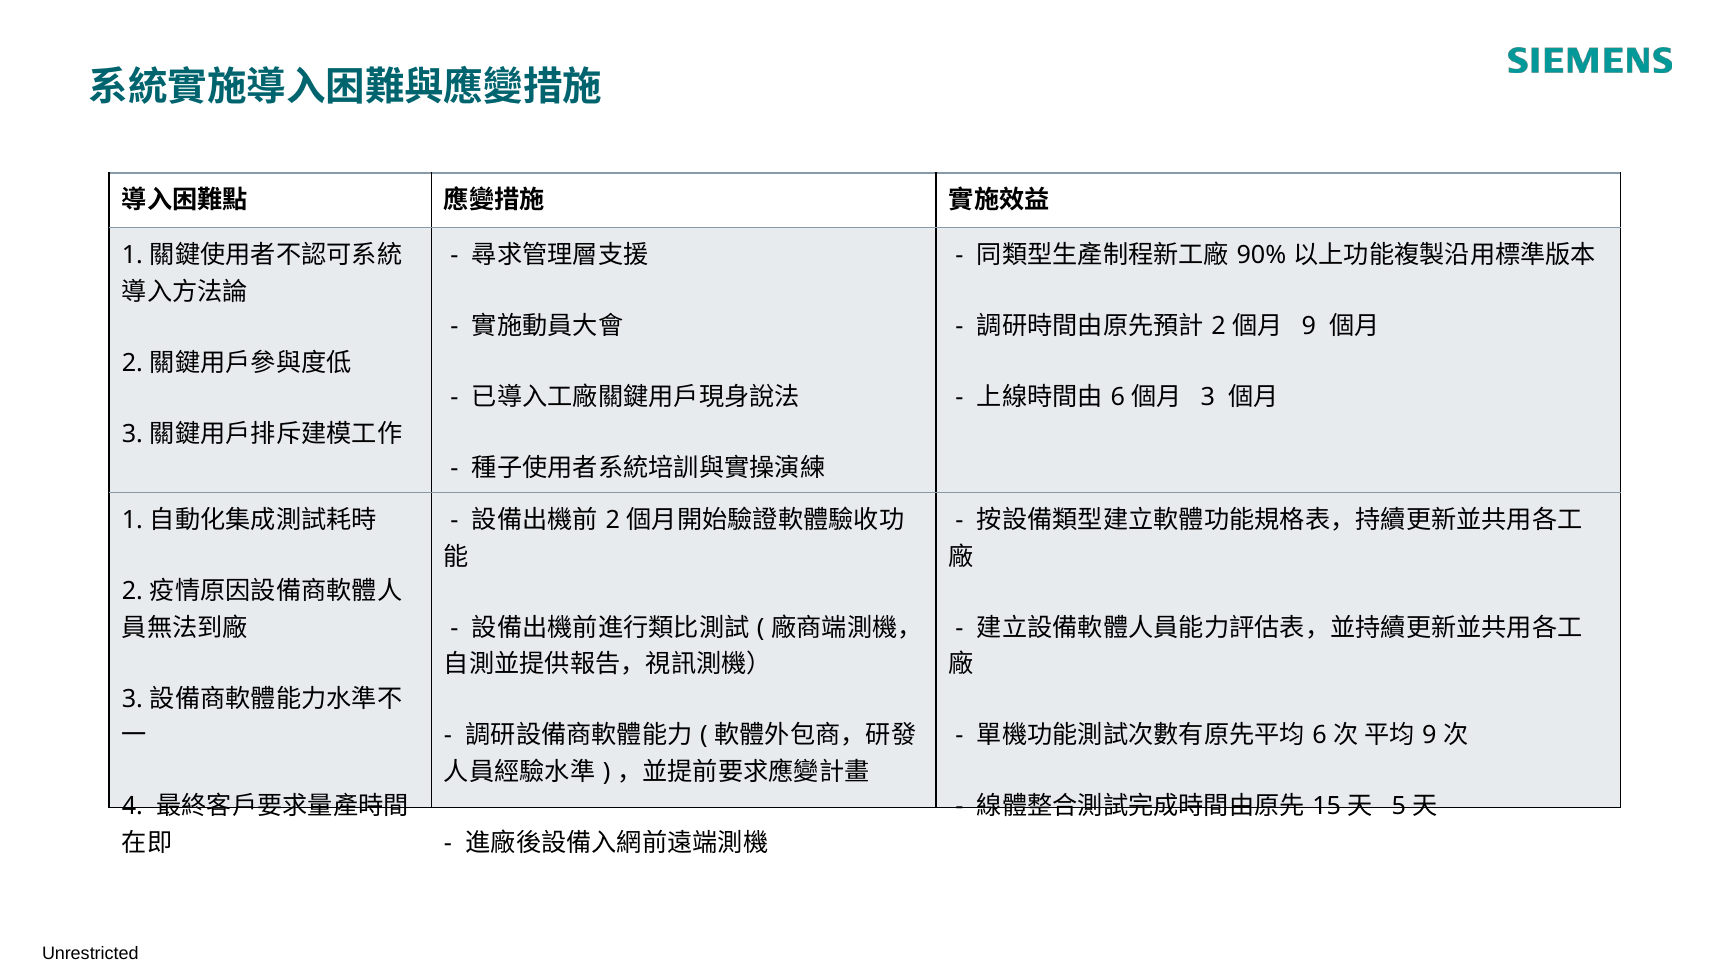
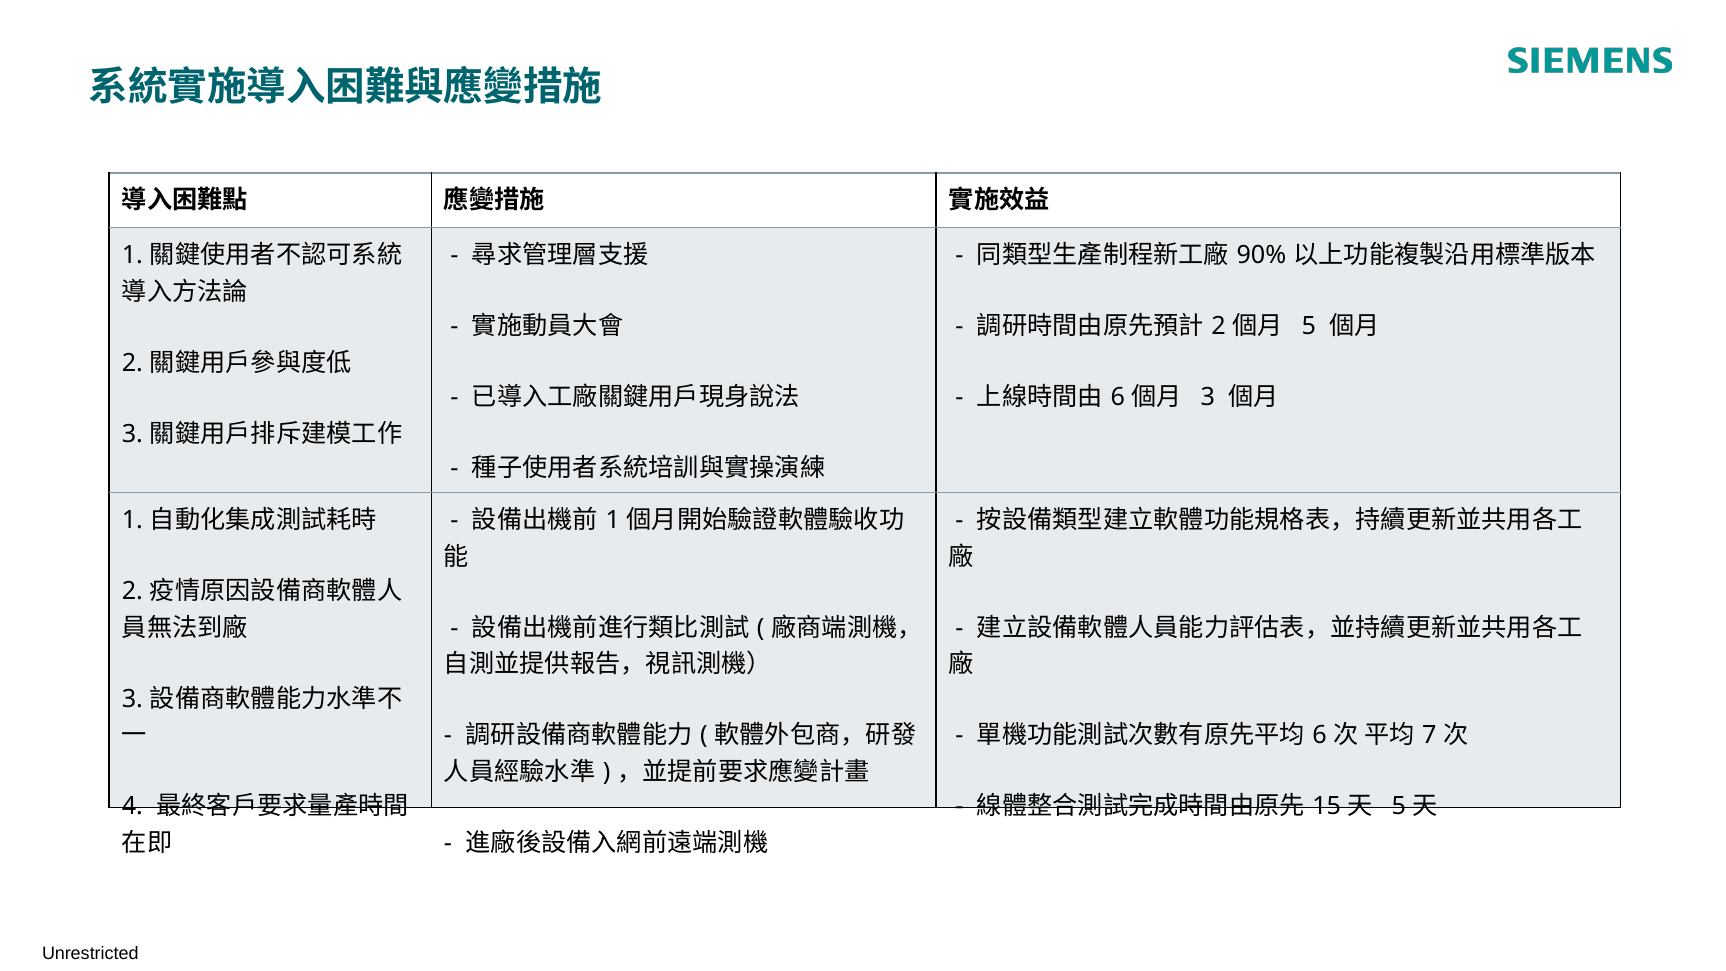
9 at (1309, 326): 9 -> 5
2 at (613, 520): 2 -> 1
9 at (1429, 735): 9 -> 7
